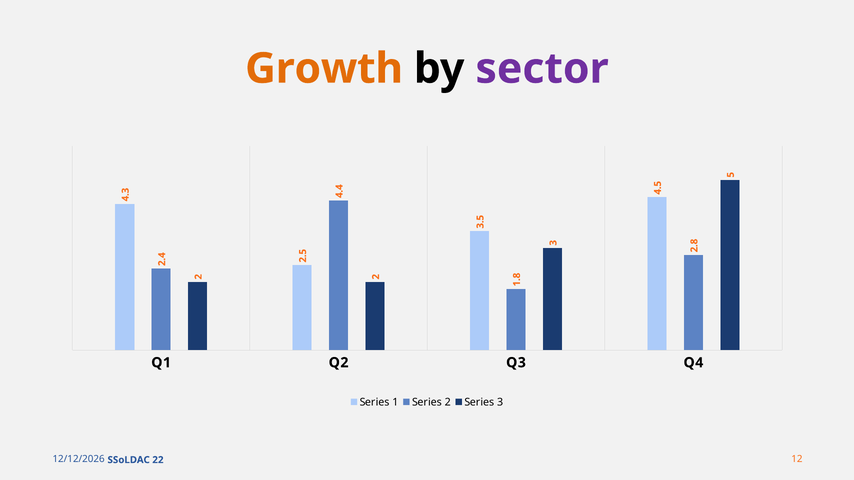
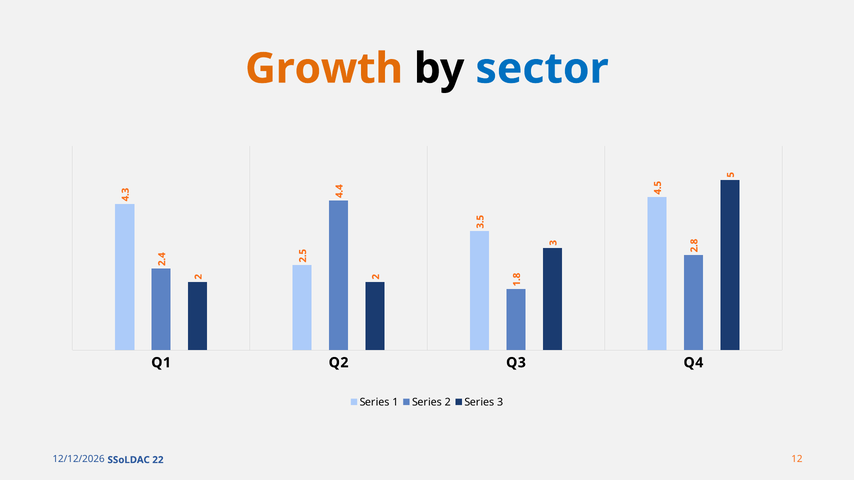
sector colour: purple -> blue
